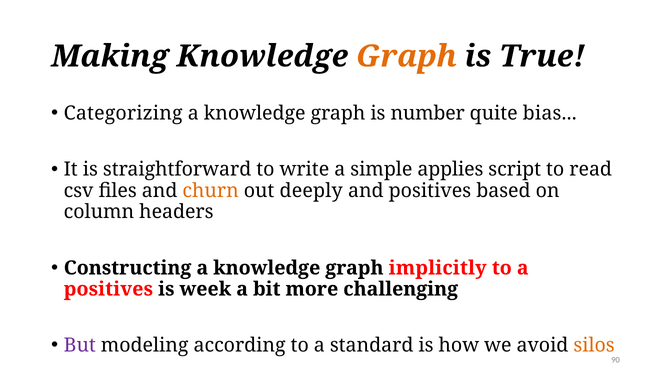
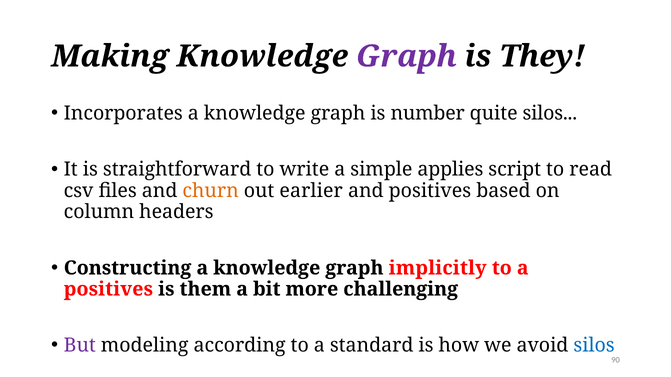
Graph at (406, 56) colour: orange -> purple
True: True -> They
Categorizing: Categorizing -> Incorporates
quite bias: bias -> silos
deeply: deeply -> earlier
week: week -> them
silos at (594, 346) colour: orange -> blue
